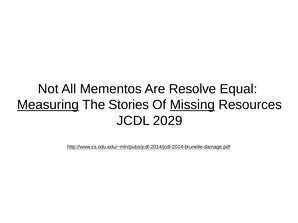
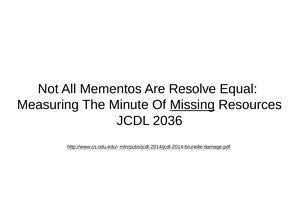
Measuring underline: present -> none
Stories: Stories -> Minute
2029: 2029 -> 2036
